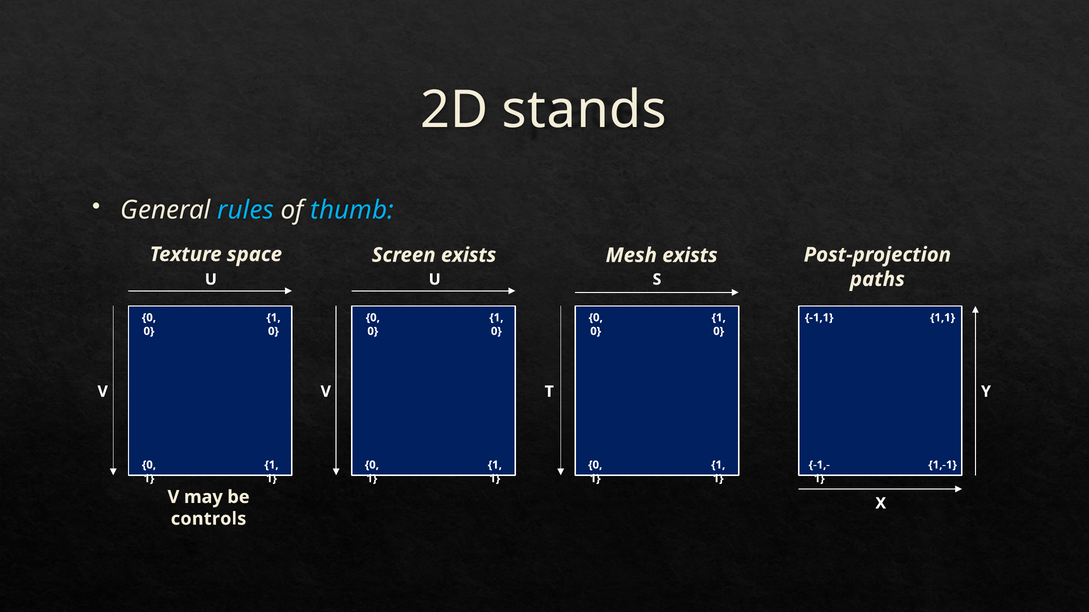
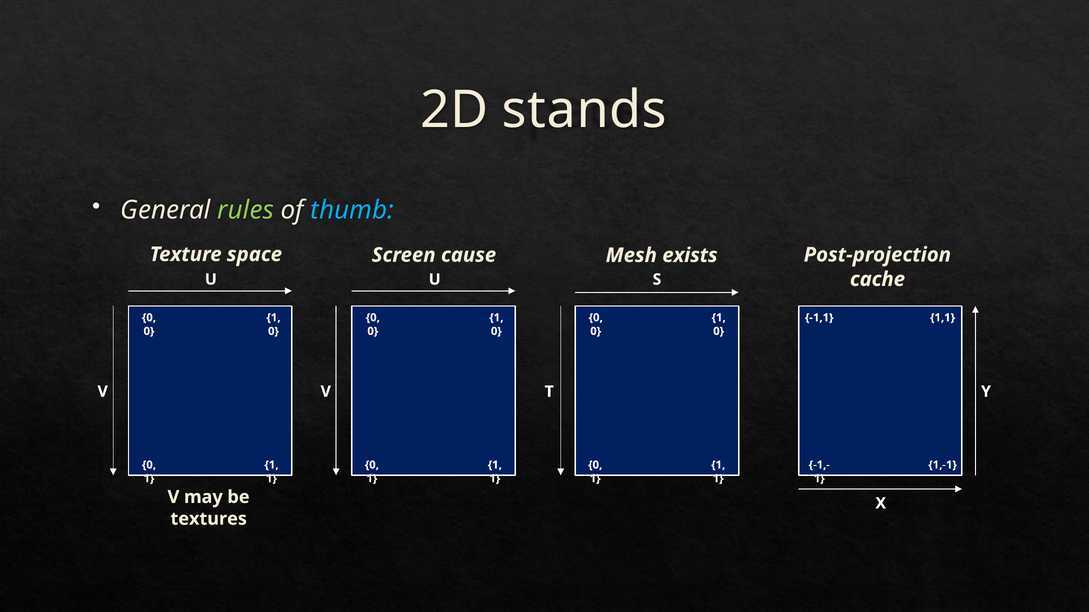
rules colour: light blue -> light green
Screen exists: exists -> cause
paths: paths -> cache
controls: controls -> textures
